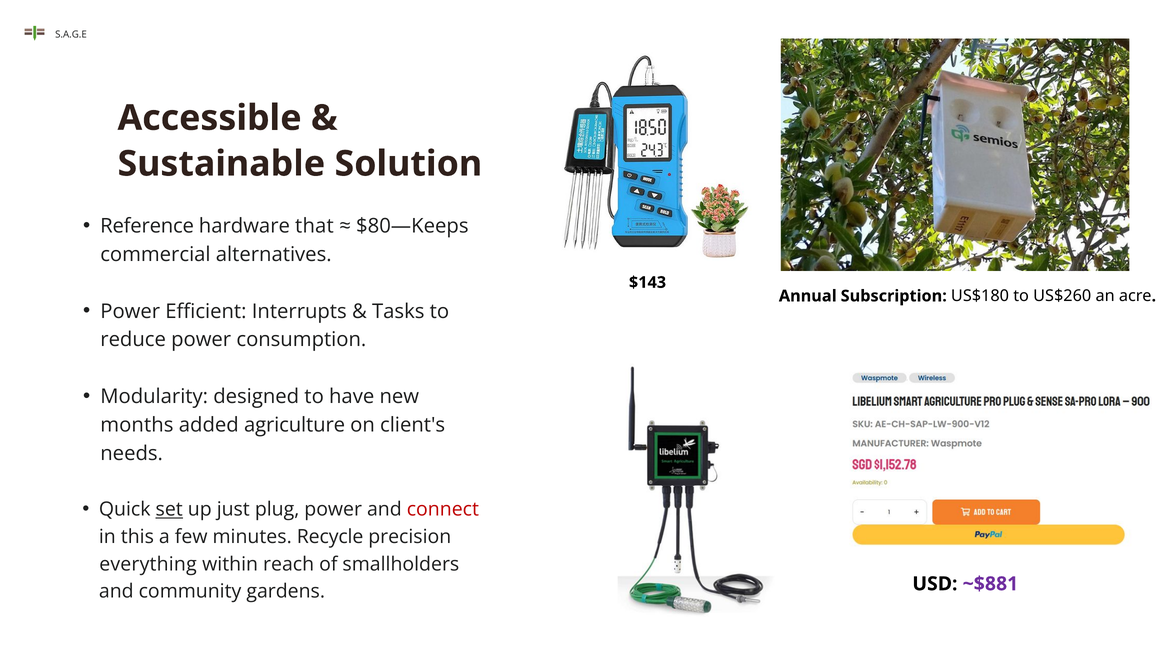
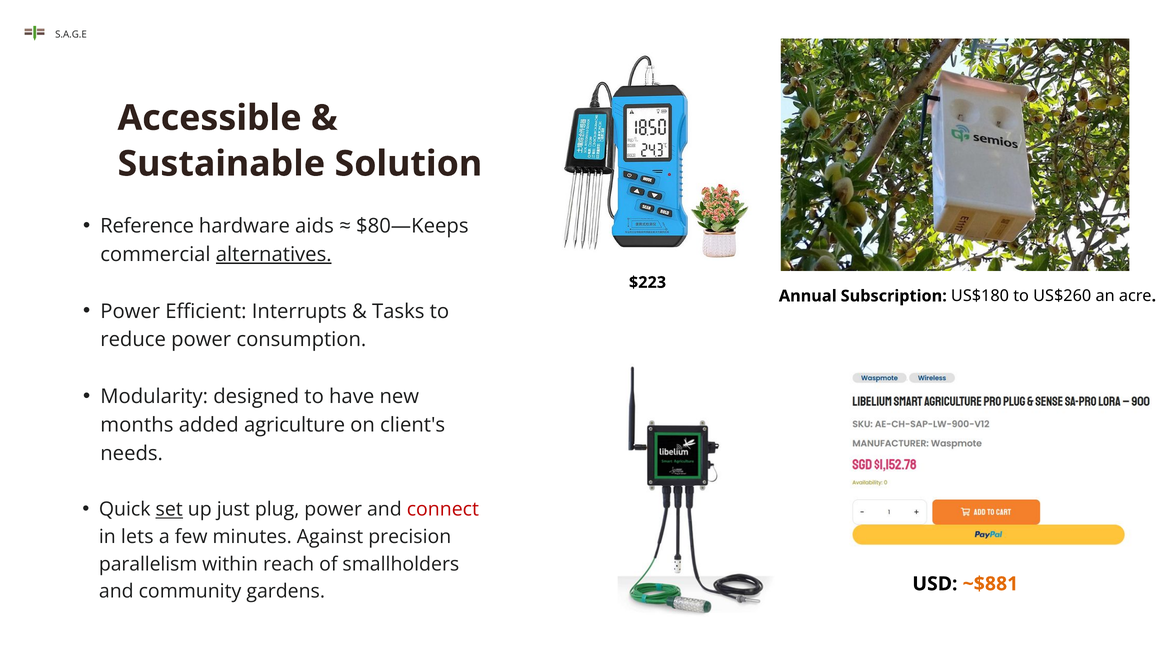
that: that -> aids
alternatives underline: none -> present
$143: $143 -> $223
this: this -> lets
Recycle: Recycle -> Against
everything: everything -> parallelism
~$881 colour: purple -> orange
